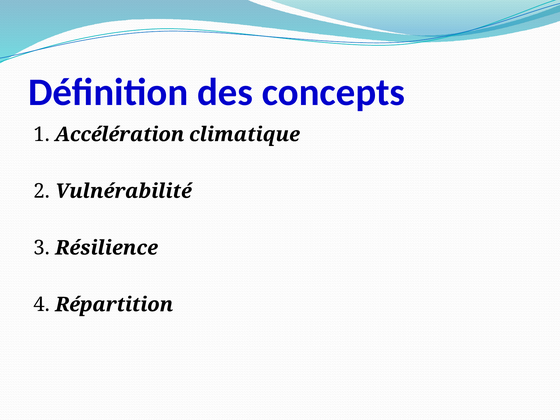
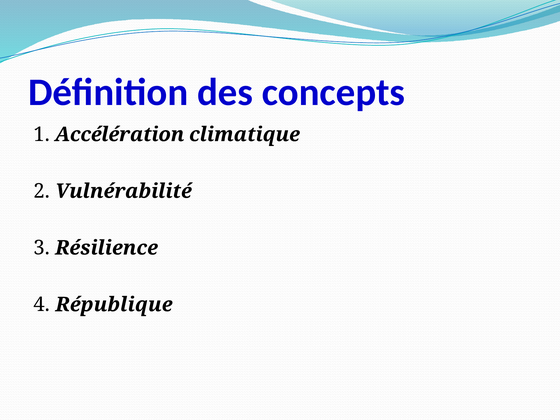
Répartition: Répartition -> République
